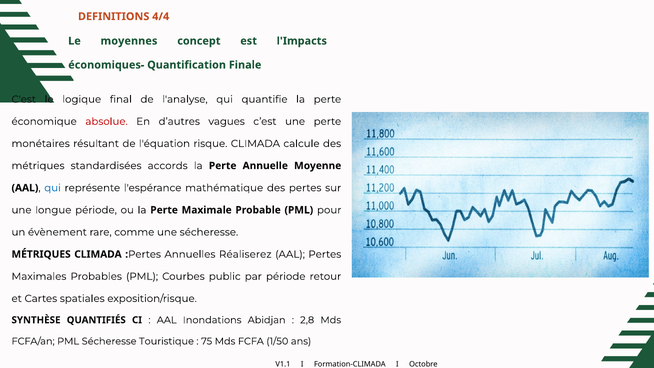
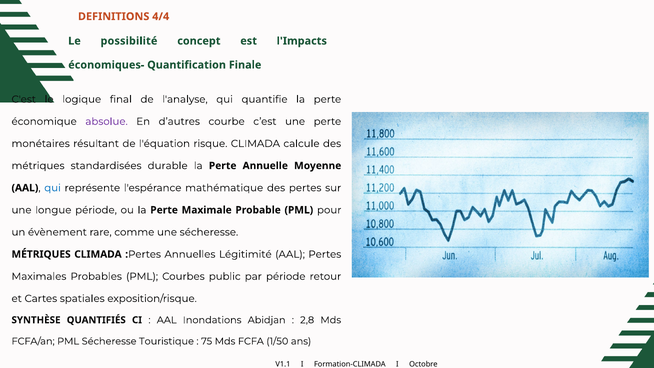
moyennes: moyennes -> possibilité
absolue colour: red -> purple
vagues: vagues -> courbe
accords: accords -> durable
Réaliserez: Réaliserez -> Légitimité
